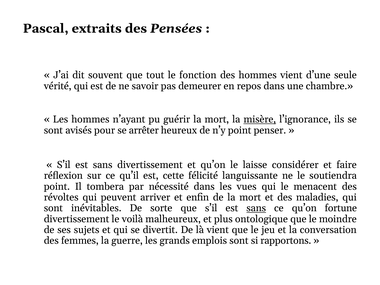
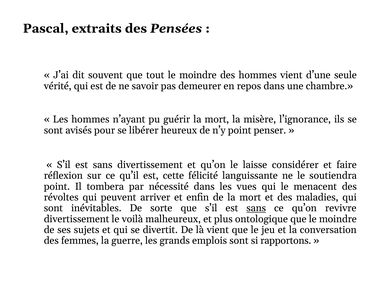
tout le fonction: fonction -> moindre
misère underline: present -> none
arrêter: arrêter -> libérer
fortune: fortune -> revivre
